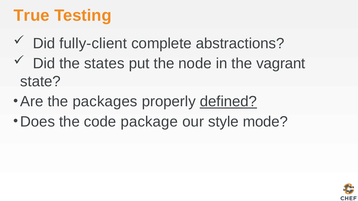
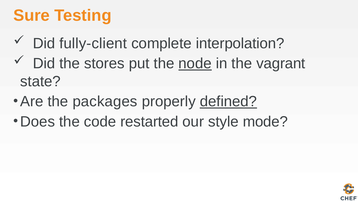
True: True -> Sure
abstractions: abstractions -> interpolation
states: states -> stores
node underline: none -> present
package: package -> restarted
